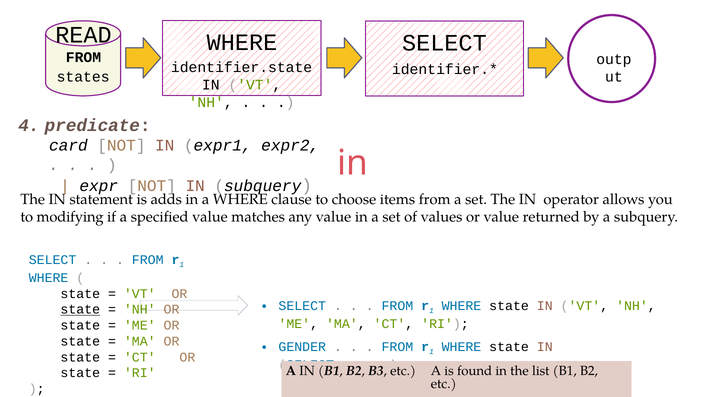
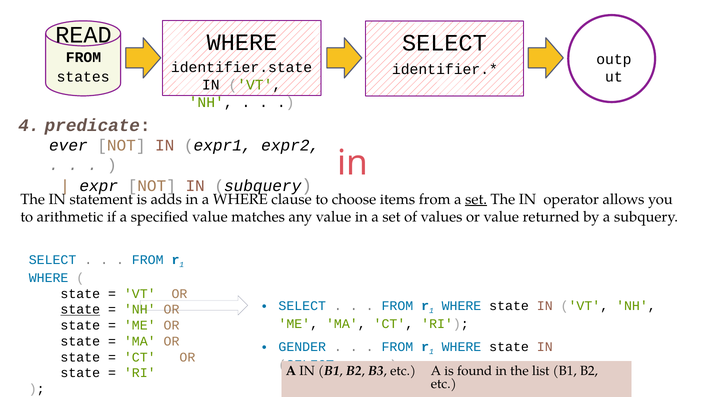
card: card -> ever
set at (476, 199) underline: none -> present
modifying: modifying -> arithmetic
